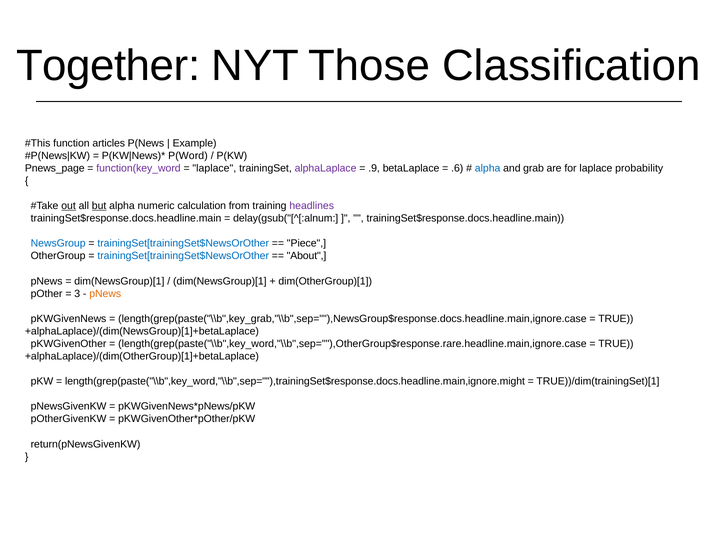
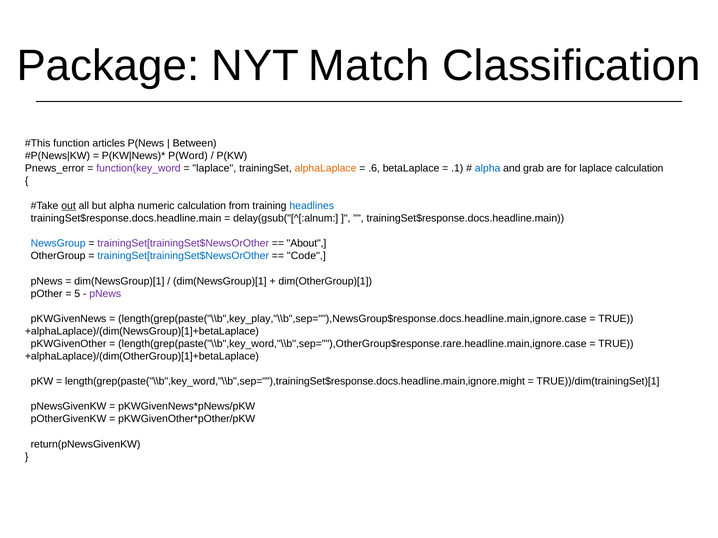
Together: Together -> Package
Those: Those -> Match
Example: Example -> Between
Pnews_page: Pnews_page -> Pnews_error
alphaLaplace colour: purple -> orange
.9: .9 -> .6
.6: .6 -> .1
laplace probability: probability -> calculation
but underline: present -> none
headlines colour: purple -> blue
trainingSet[trainingSet$NewsOrOther at (183, 244) colour: blue -> purple
Piece: Piece -> About
About: About -> Code
3: 3 -> 5
pNews at (105, 294) colour: orange -> purple
length(grep(paste("\\b",key_grab,"\\b",sep=""),NewsGroup$response.docs.headline.main,ignore.case: length(grep(paste("\\b",key_grab,"\\b",sep=""),NewsGroup$response.docs.headline.main,ignore.case -> length(grep(paste("\\b",key_play,"\\b",sep=""),NewsGroup$response.docs.headline.main,ignore.case
